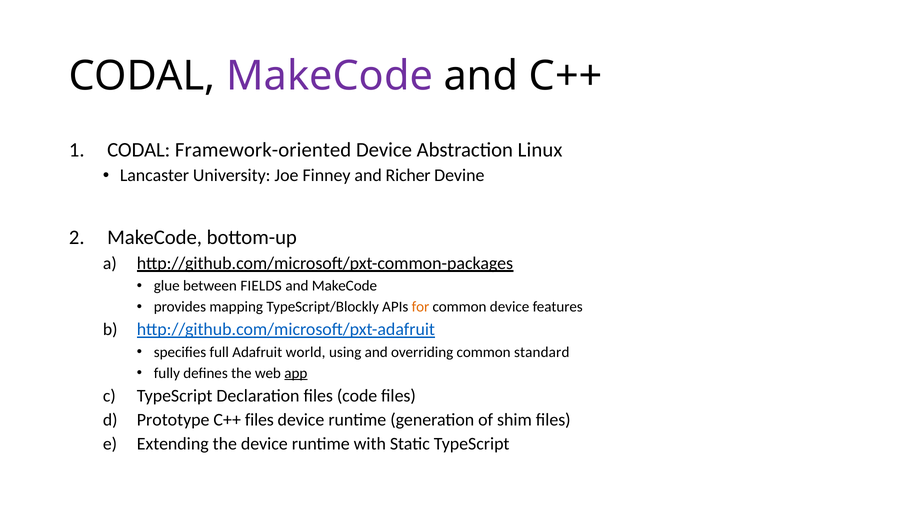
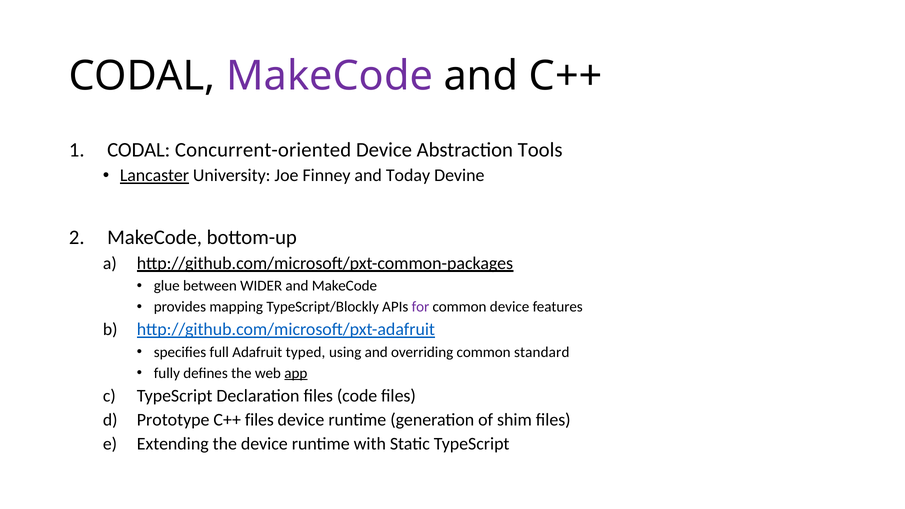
Framework-oriented: Framework-oriented -> Concurrent-oriented
Linux: Linux -> Tools
Lancaster underline: none -> present
Richer: Richer -> Today
FIELDS: FIELDS -> WIDER
for colour: orange -> purple
world: world -> typed
